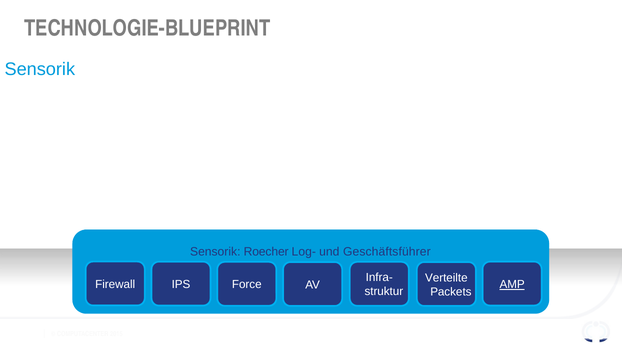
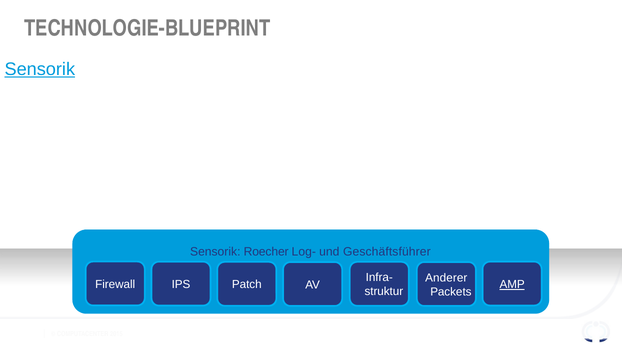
Sensorik at (40, 69) underline: none -> present
Verteilte: Verteilte -> Anderer
Force: Force -> Patch
